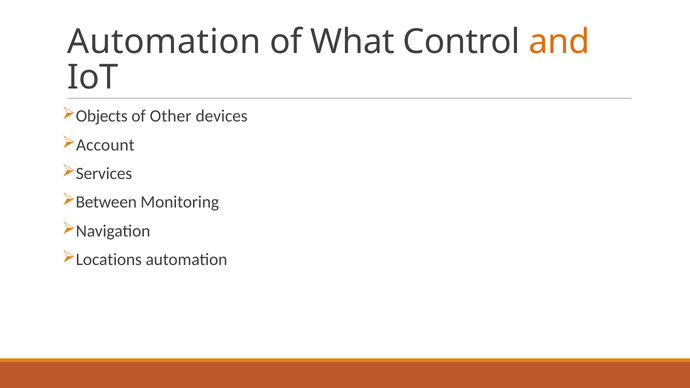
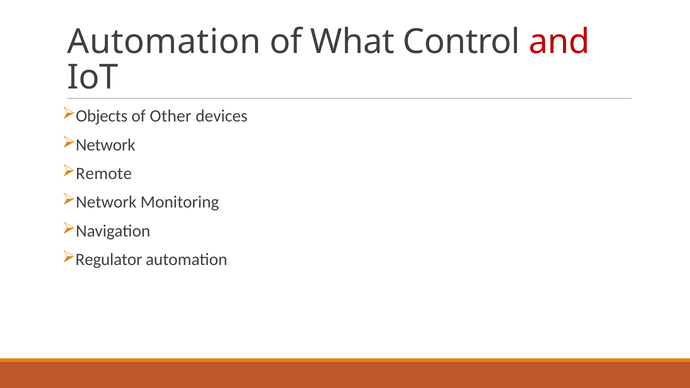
and colour: orange -> red
Account at (105, 145): Account -> Network
Services: Services -> Remote
Between at (106, 202): Between -> Network
Locations: Locations -> Regulator
